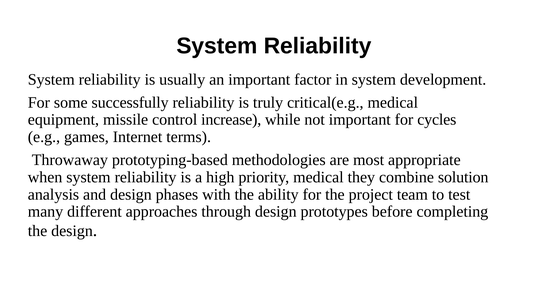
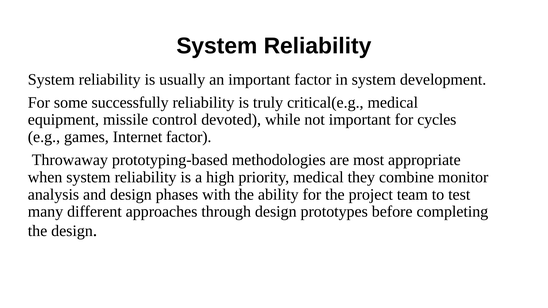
increase: increase -> devoted
Internet terms: terms -> factor
solution: solution -> monitor
